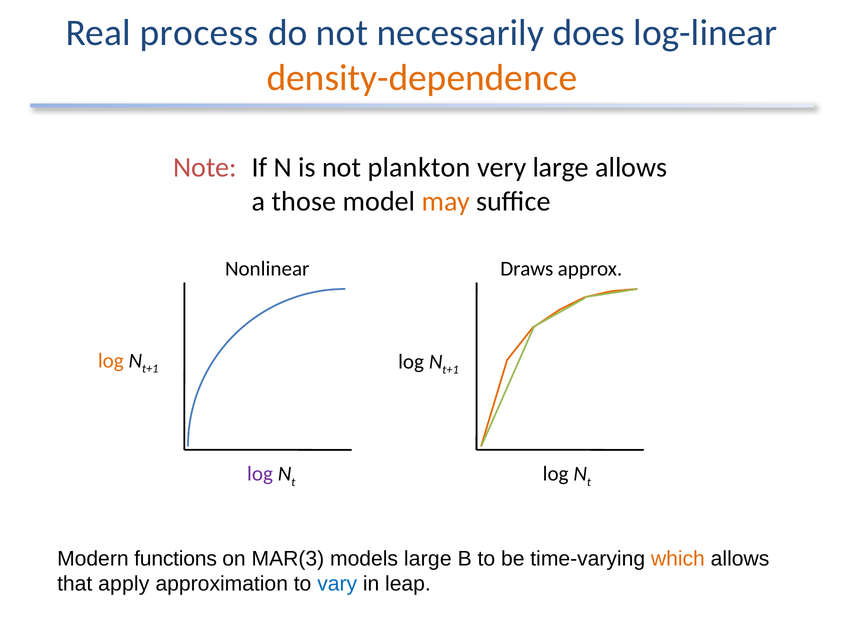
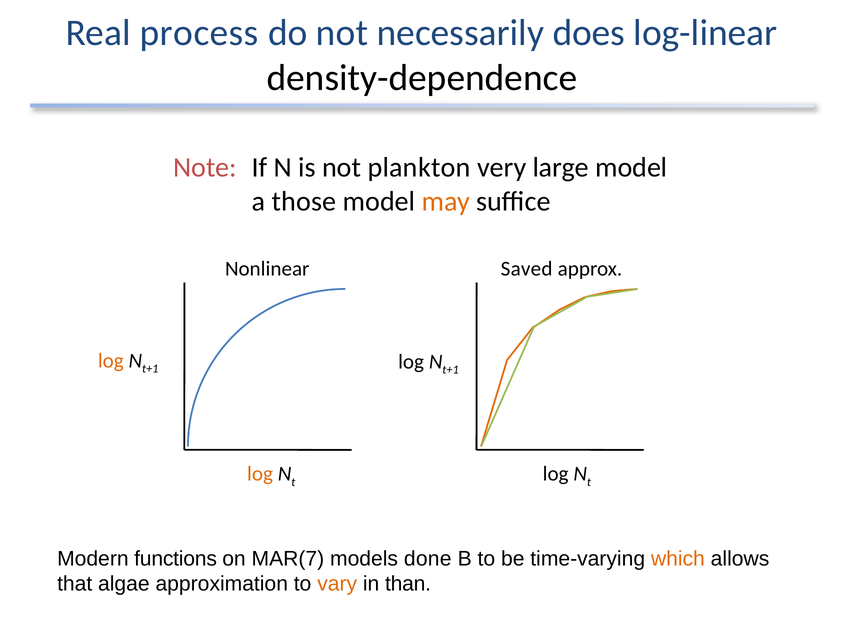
density-dependence colour: orange -> black
large allows: allows -> model
Draws: Draws -> Saved
log at (260, 474) colour: purple -> orange
MAR(3: MAR(3 -> MAR(7
models large: large -> done
apply: apply -> algae
vary colour: blue -> orange
leap: leap -> than
